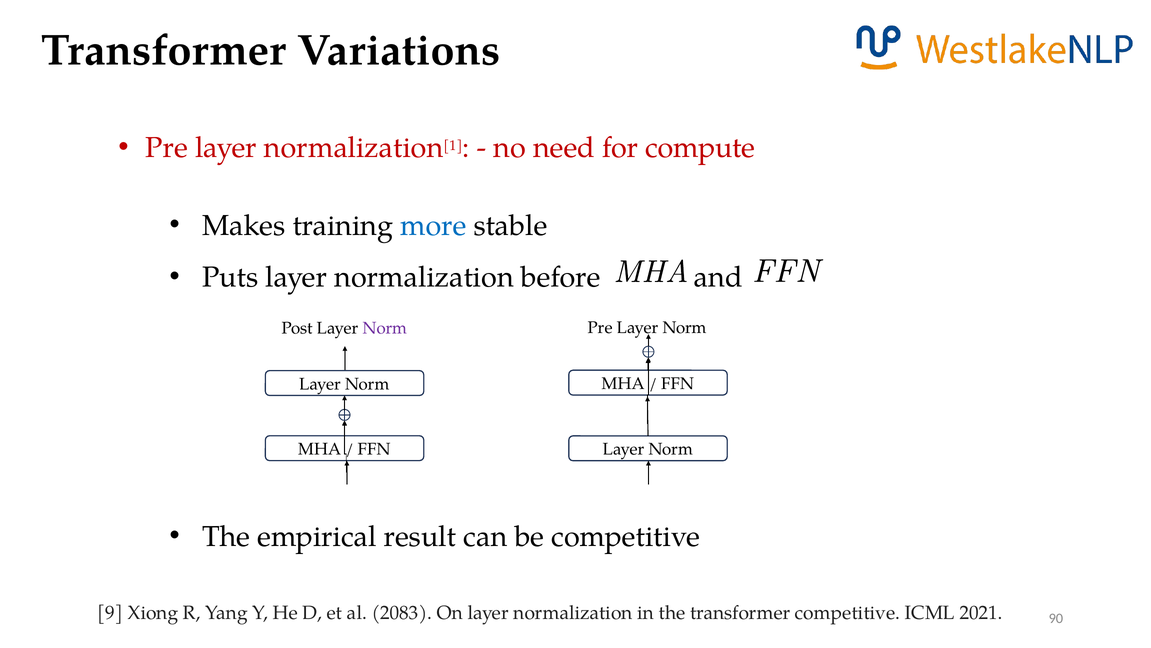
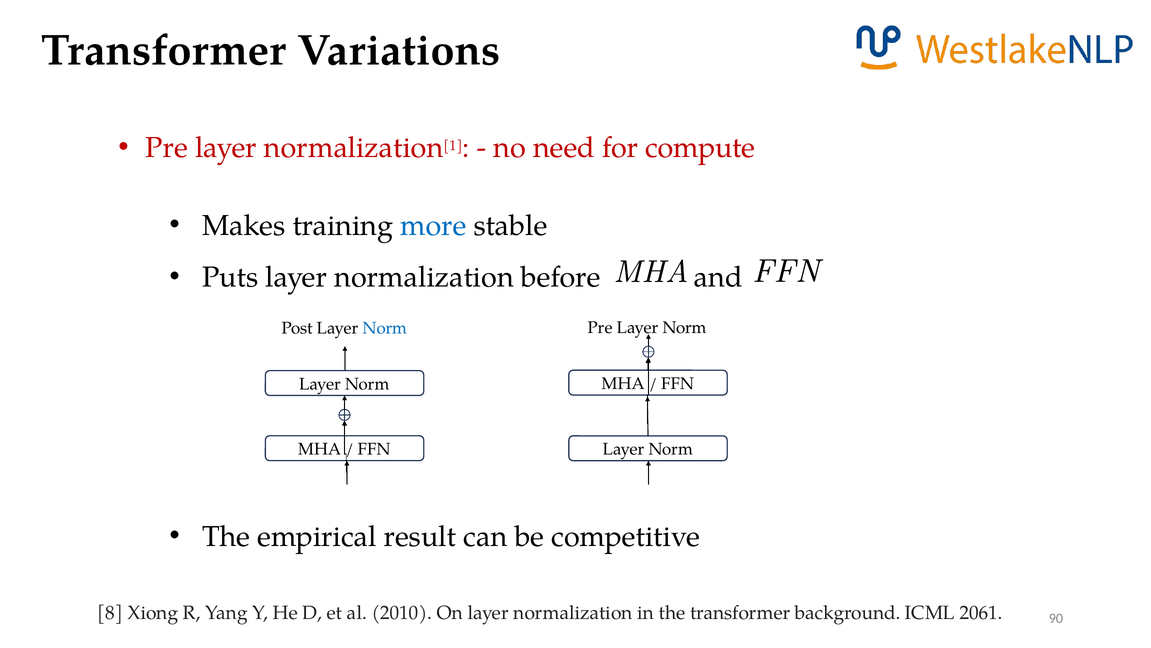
Norm at (385, 328) colour: purple -> blue
9: 9 -> 8
2083: 2083 -> 2010
transformer competitive: competitive -> background
2021: 2021 -> 2061
